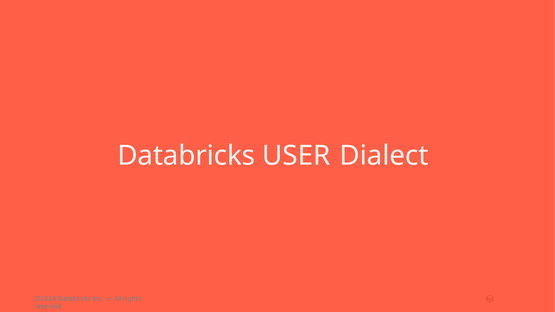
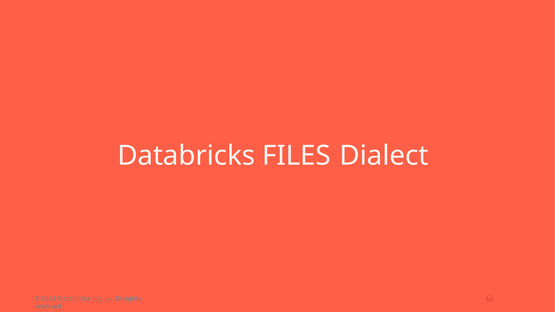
USER: USER -> FILES
